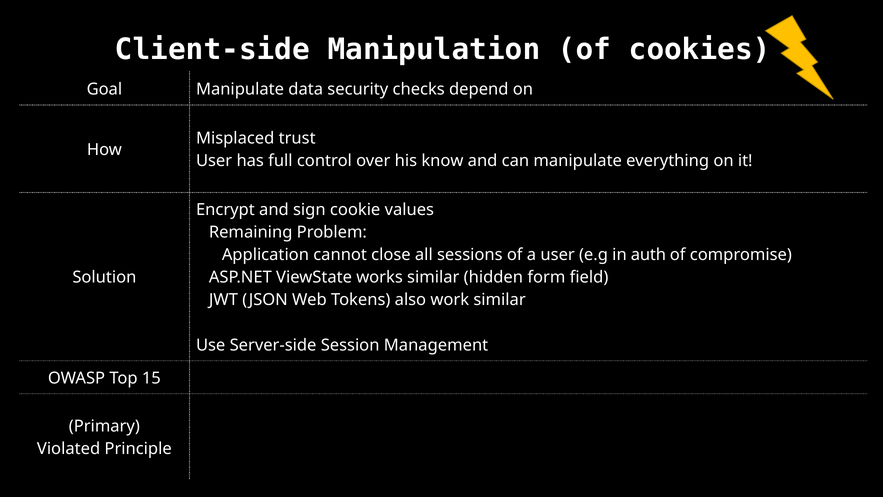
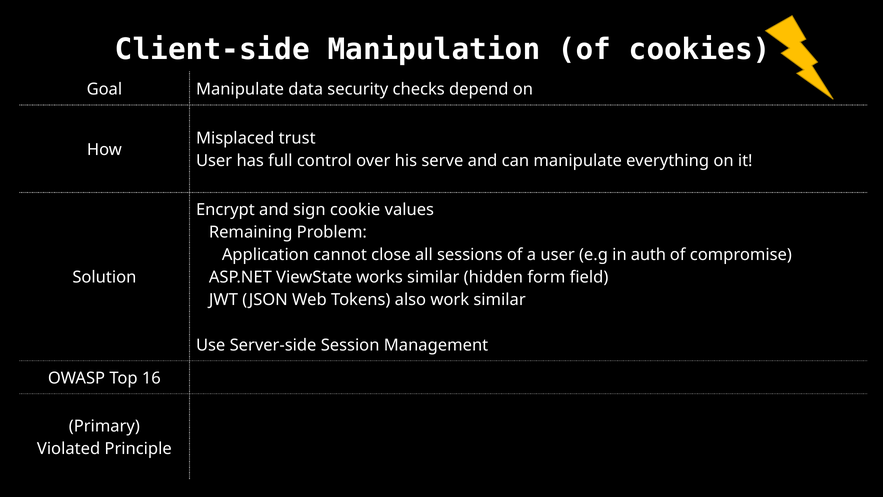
know: know -> serve
15: 15 -> 16
